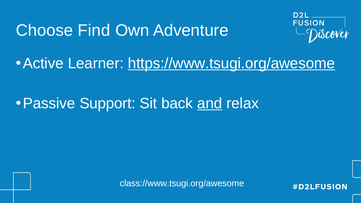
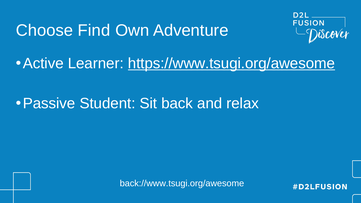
Support: Support -> Student
and underline: present -> none
class://www.tsugi.org/awesome: class://www.tsugi.org/awesome -> back://www.tsugi.org/awesome
